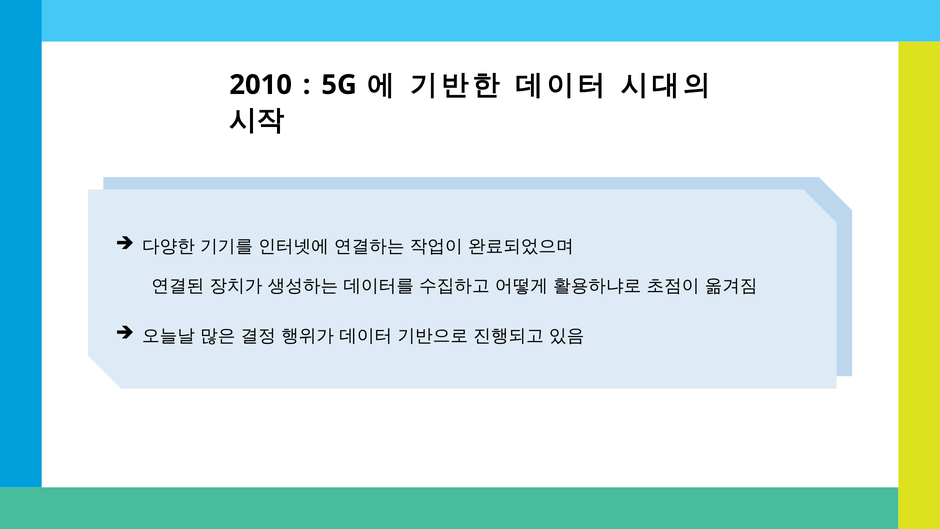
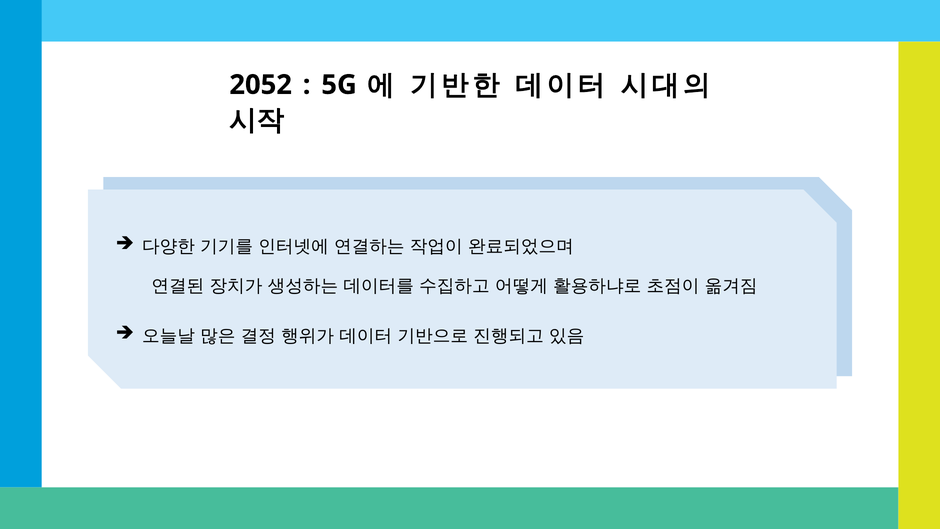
2010: 2010 -> 2052
